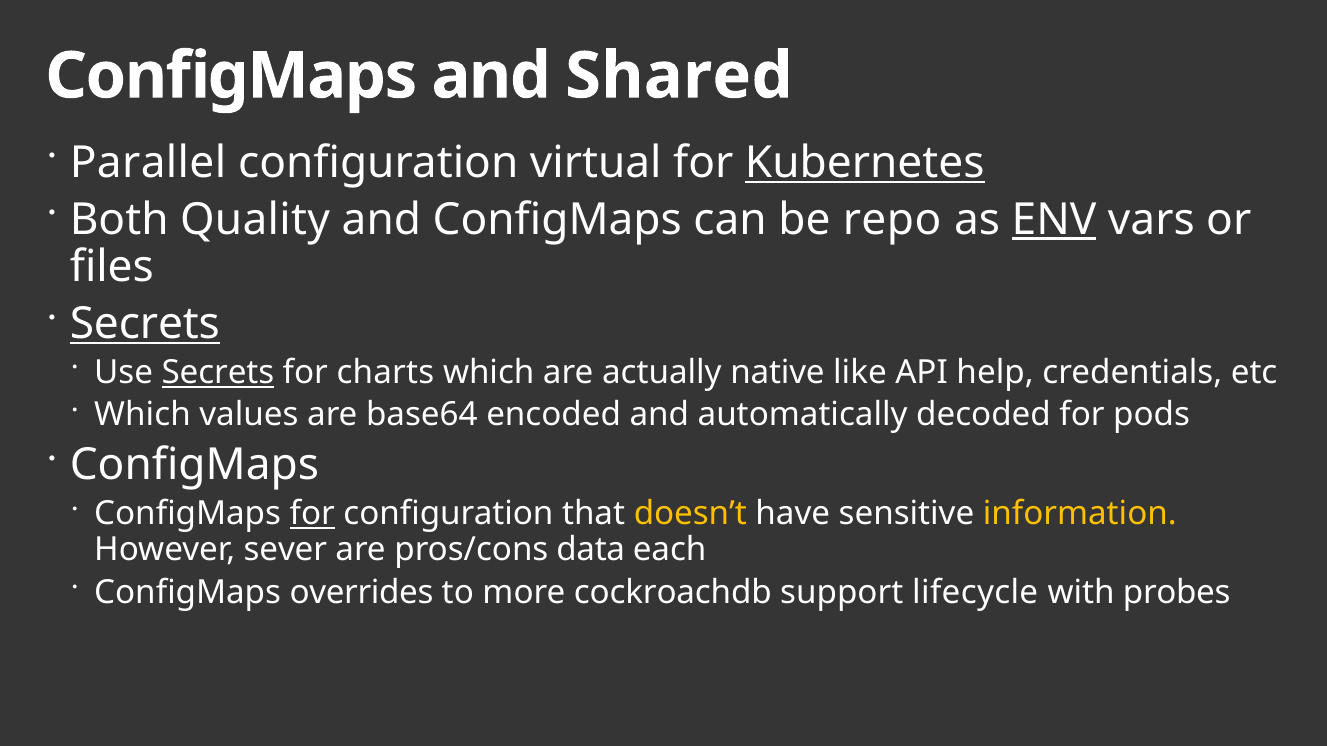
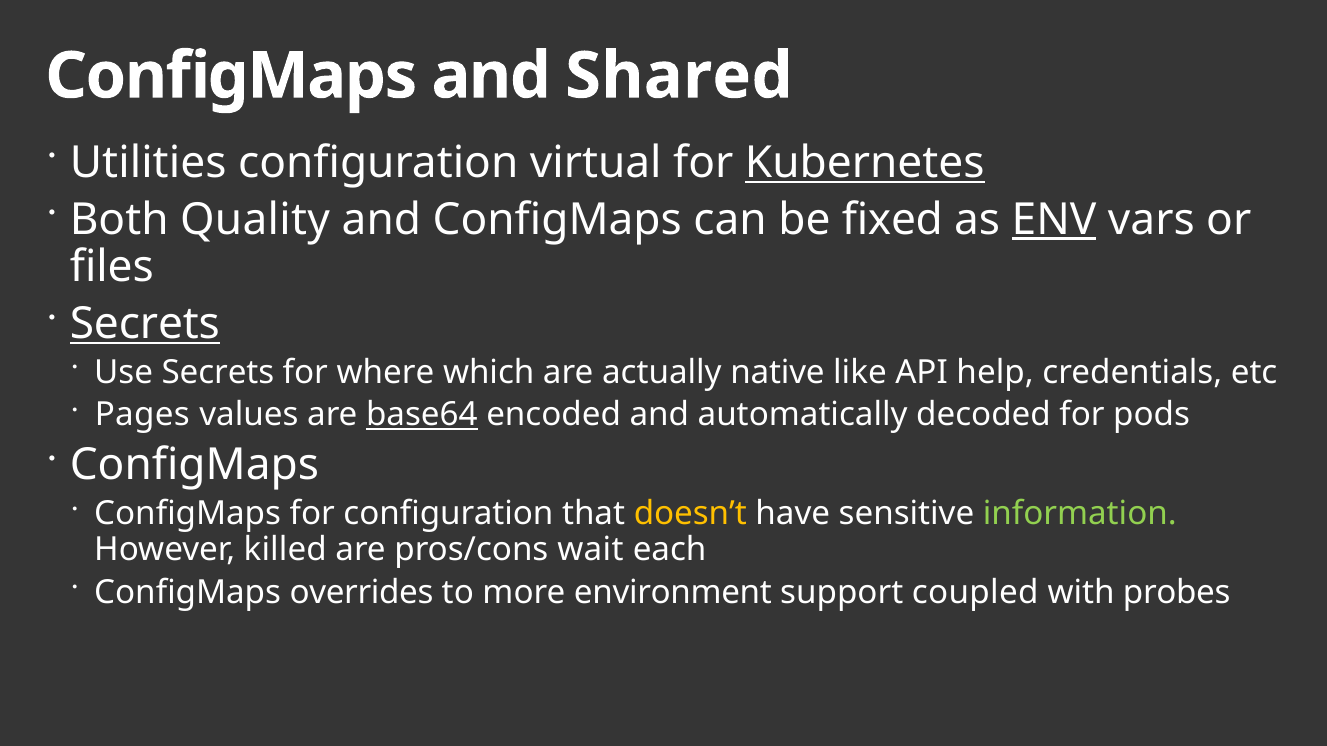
Parallel: Parallel -> Utilities
repo: repo -> fixed
Secrets at (218, 373) underline: present -> none
charts: charts -> where
Which at (143, 415): Which -> Pages
base64 underline: none -> present
for at (312, 514) underline: present -> none
information colour: yellow -> light green
sever: sever -> killed
data: data -> wait
cockroachdb: cockroachdb -> environment
lifecycle: lifecycle -> coupled
